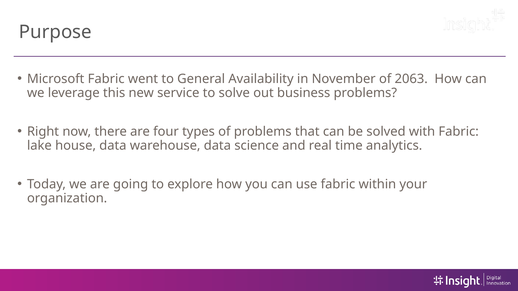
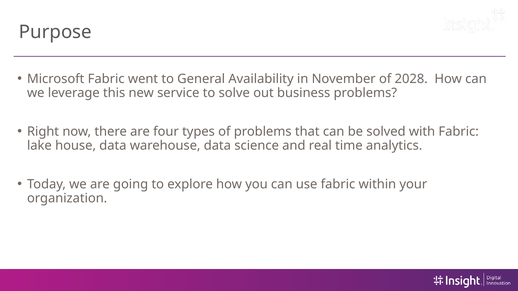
2063: 2063 -> 2028
